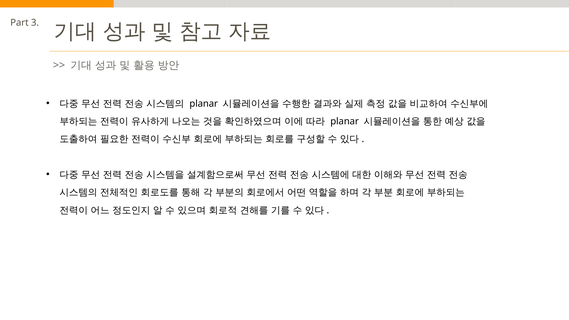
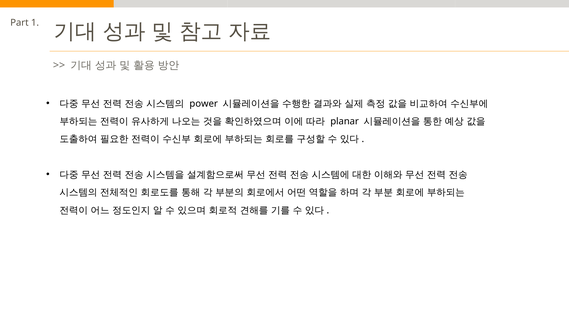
3: 3 -> 1
planar at (204, 104): planar -> power
